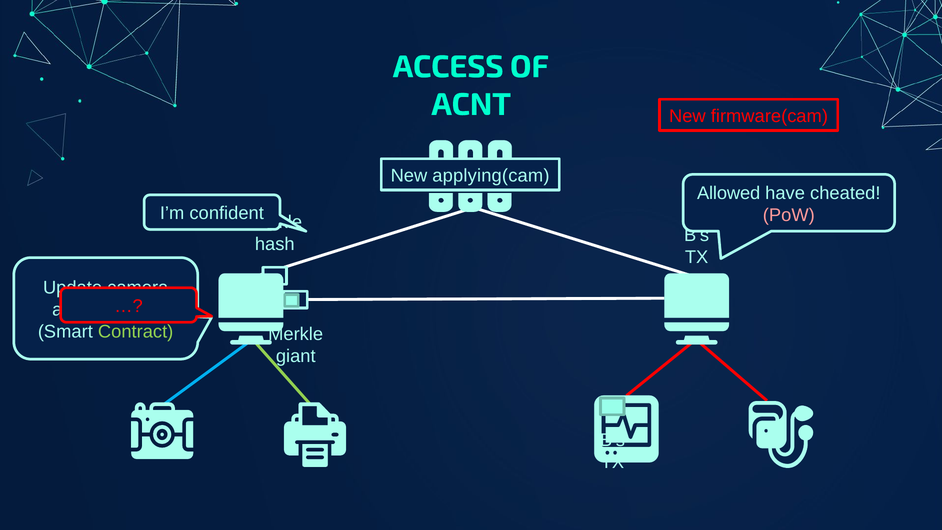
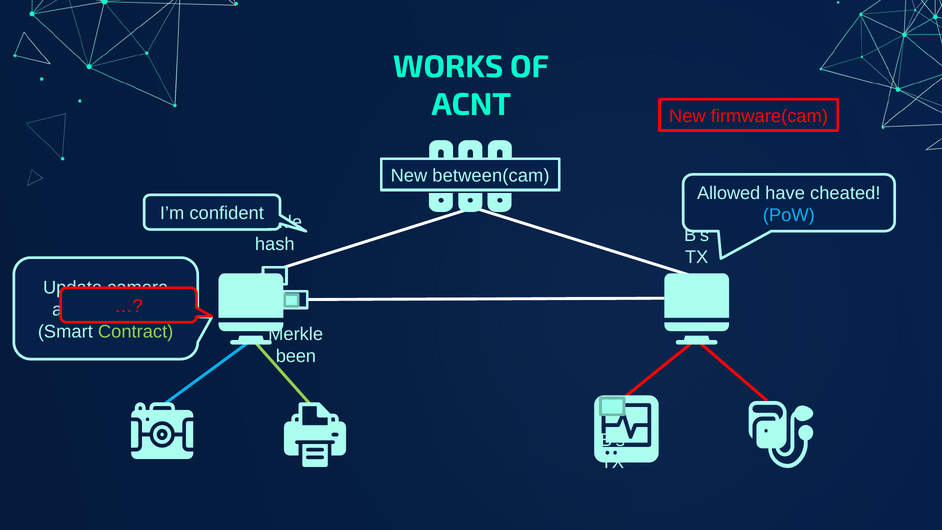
ACCESS: ACCESS -> WORKS
applying(cam: applying(cam -> between(cam
PoW colour: pink -> light blue
giant: giant -> been
